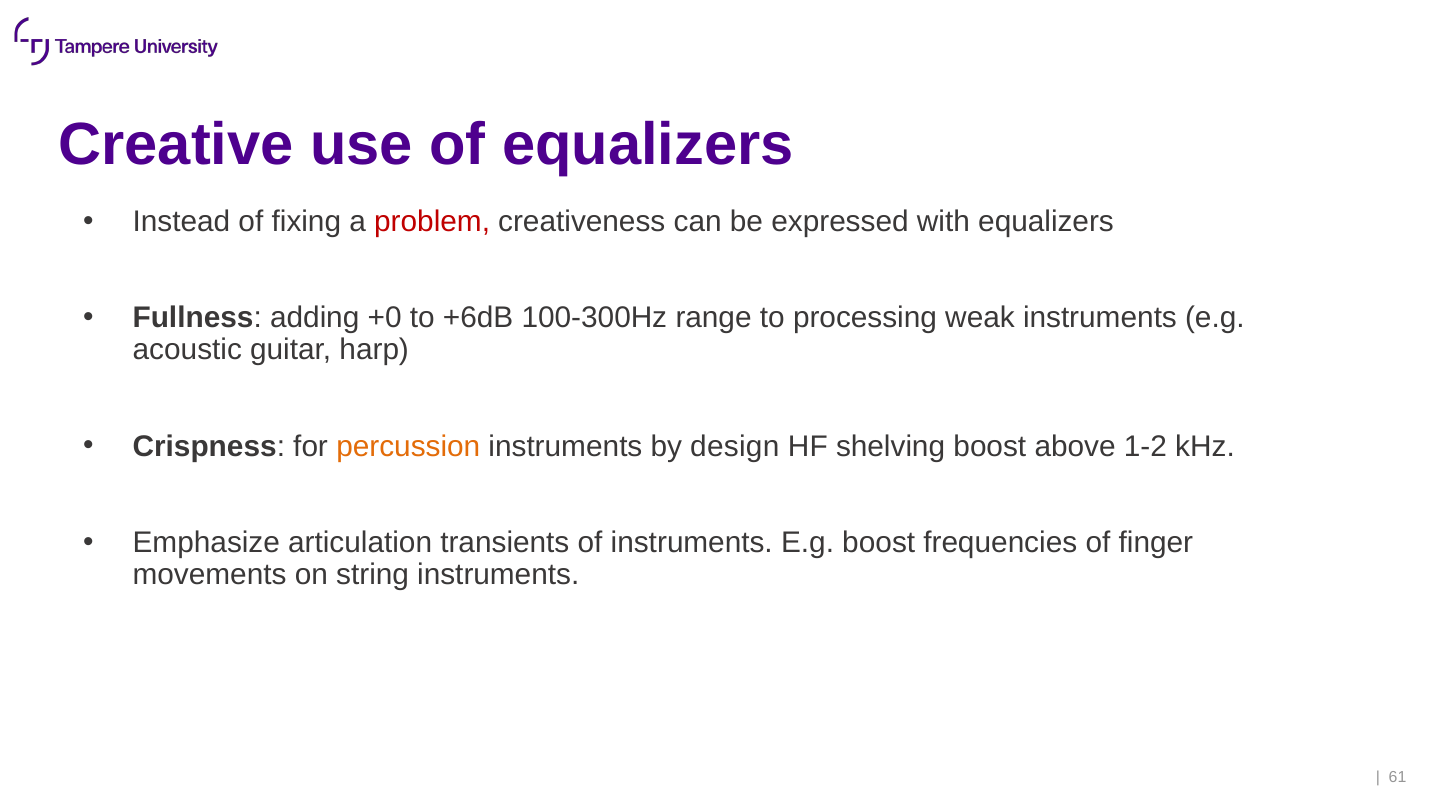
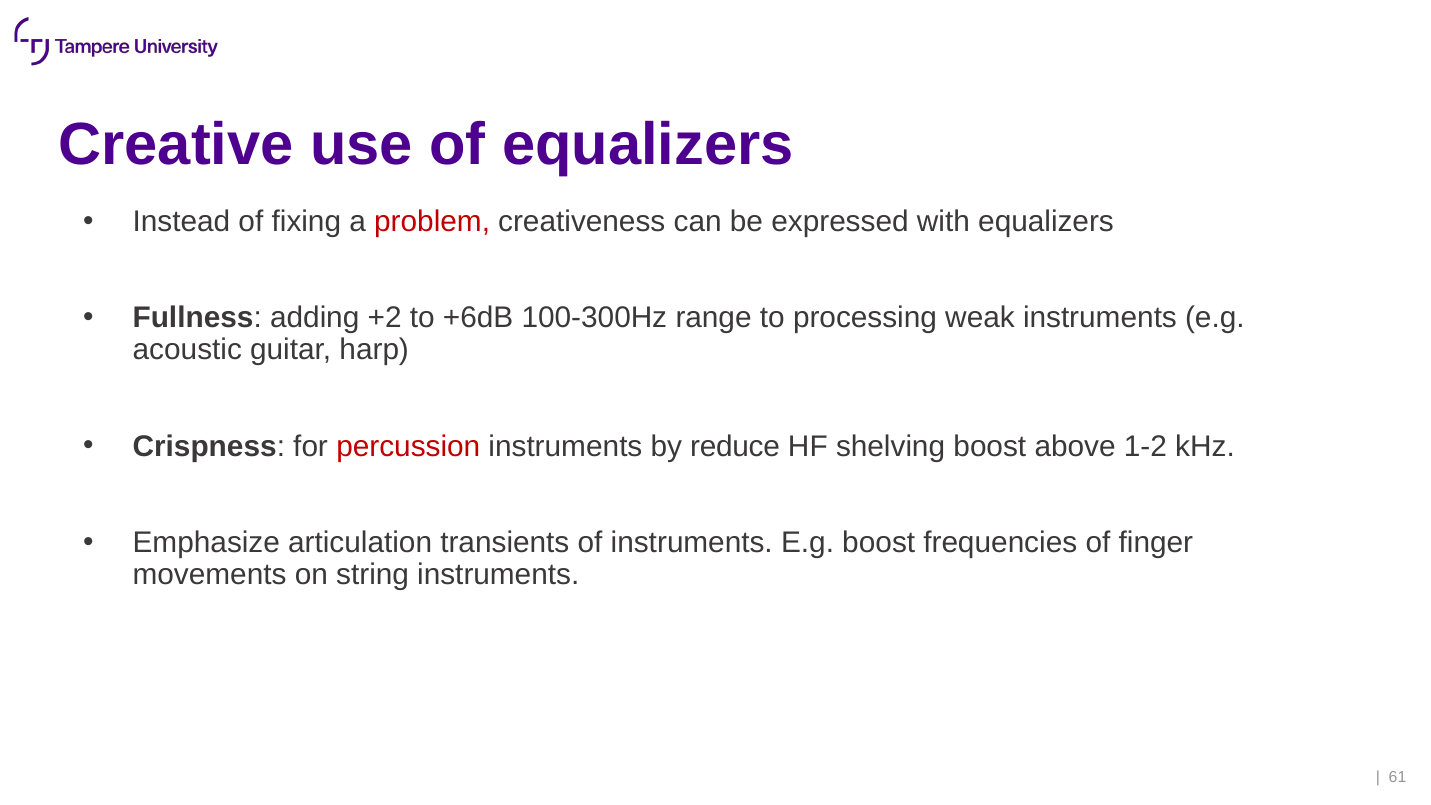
+0: +0 -> +2
percussion colour: orange -> red
design: design -> reduce
